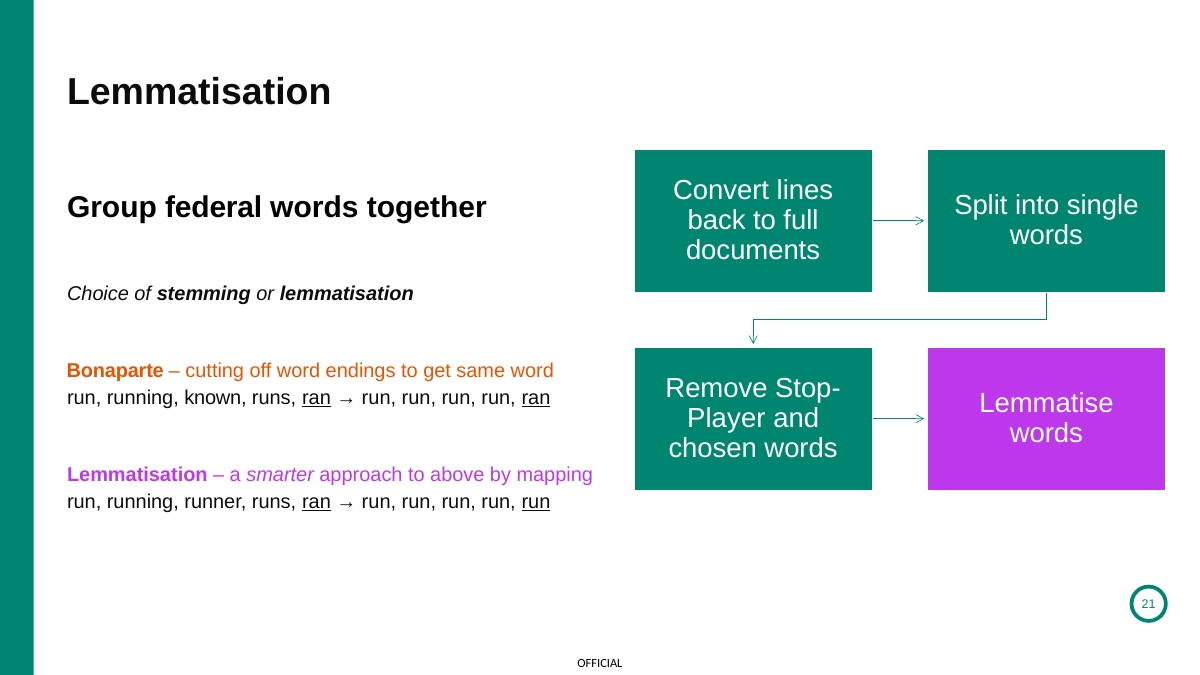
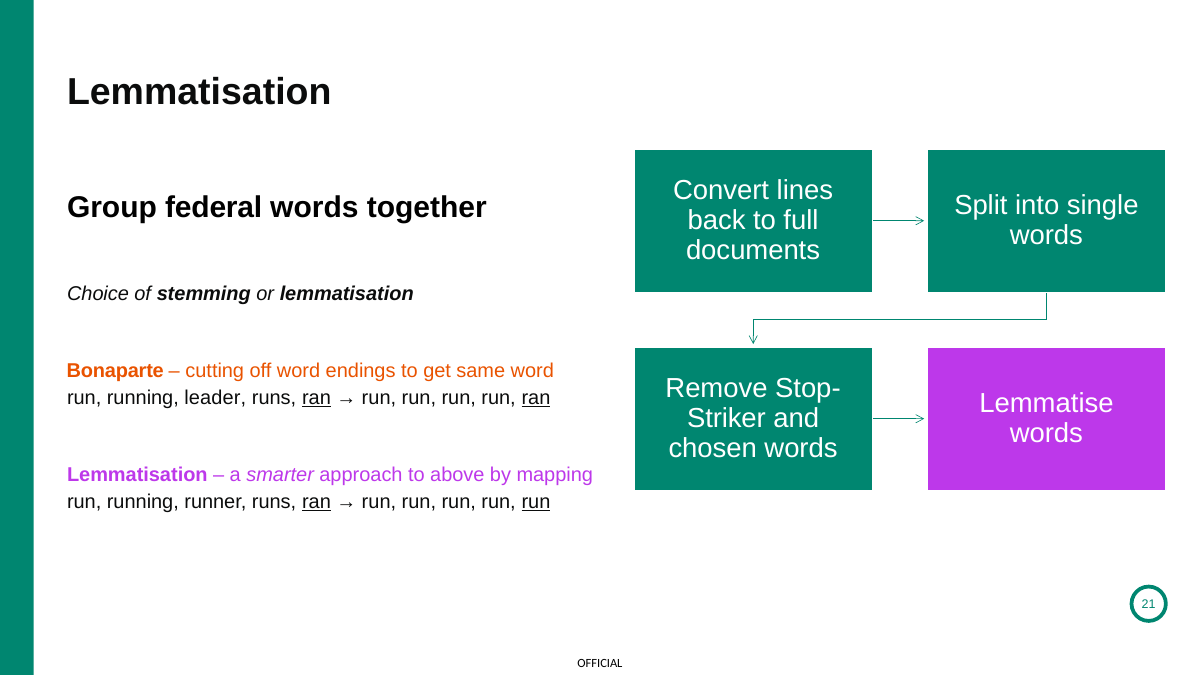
known: known -> leader
Player: Player -> Striker
